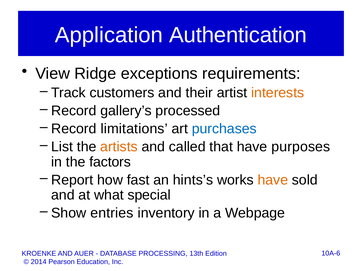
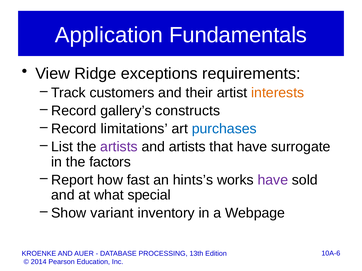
Authentication: Authentication -> Fundamentals
processed: processed -> constructs
artists at (119, 147) colour: orange -> purple
and called: called -> artists
purposes: purposes -> surrogate
have at (273, 180) colour: orange -> purple
entries: entries -> variant
